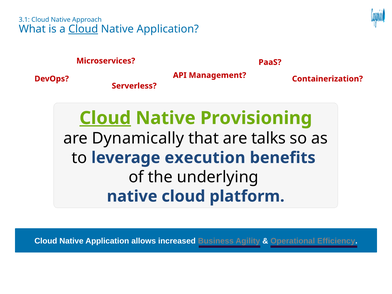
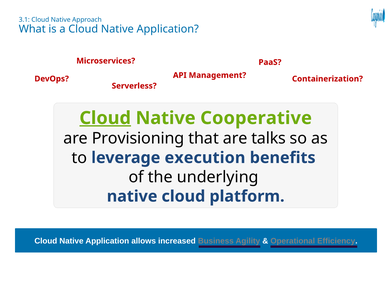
Cloud at (83, 29) underline: present -> none
Provisioning: Provisioning -> Cooperative
Dynamically: Dynamically -> Provisioning
